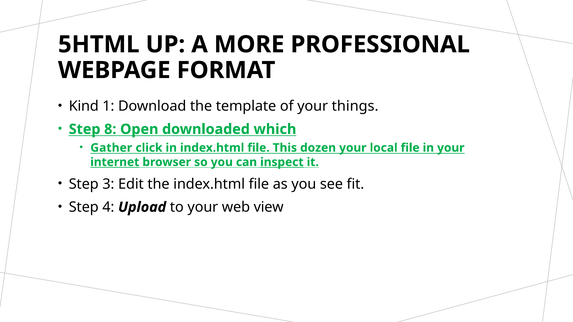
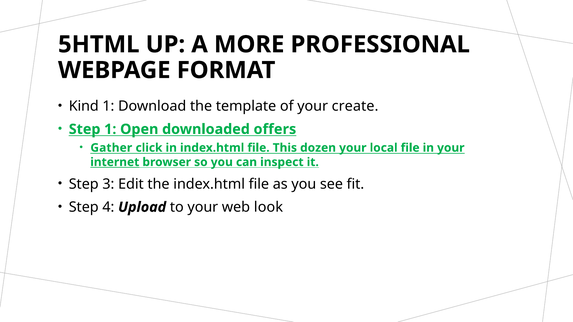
things: things -> create
Step 8: 8 -> 1
which: which -> offers
inspect underline: present -> none
view: view -> look
